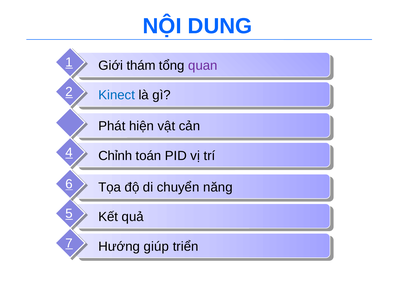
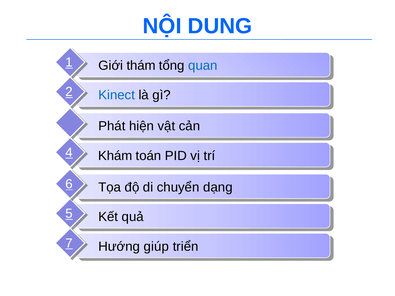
quan colour: purple -> blue
Chỉnh: Chỉnh -> Khám
năng: năng -> dạng
